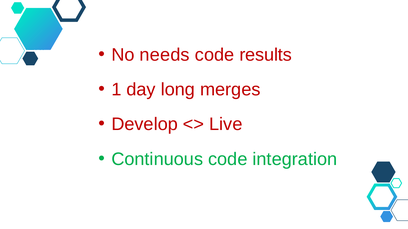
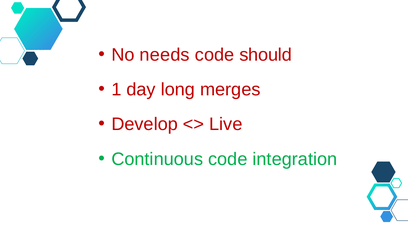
results: results -> should
